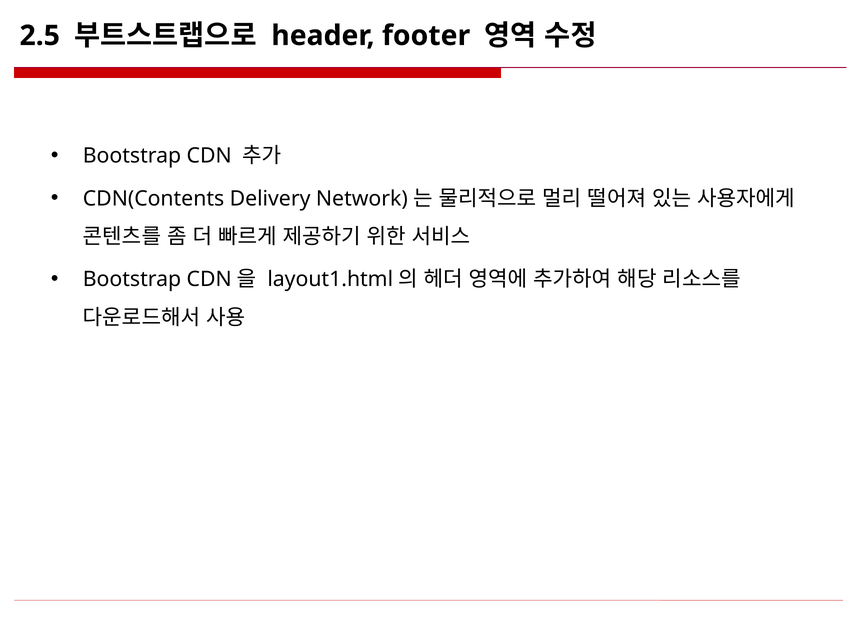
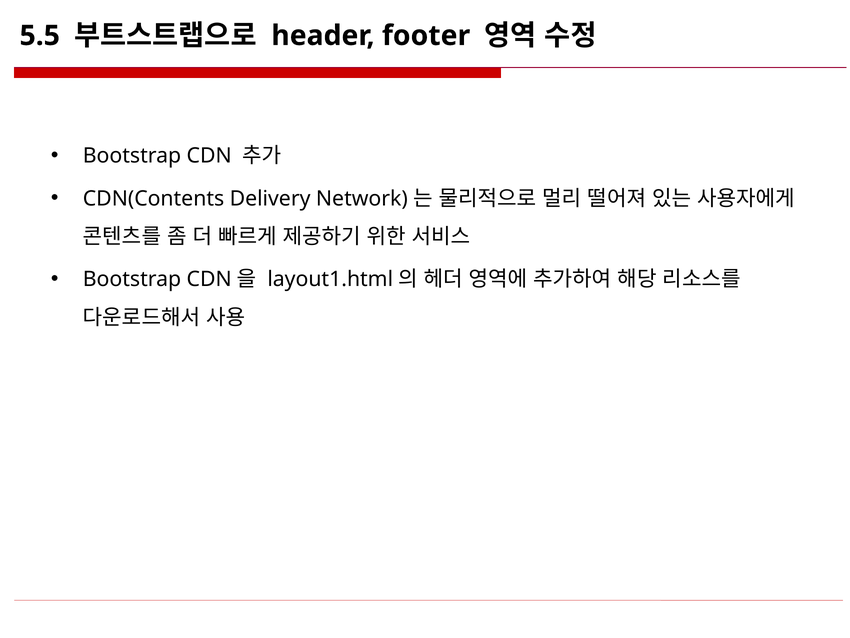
2.5: 2.5 -> 5.5
